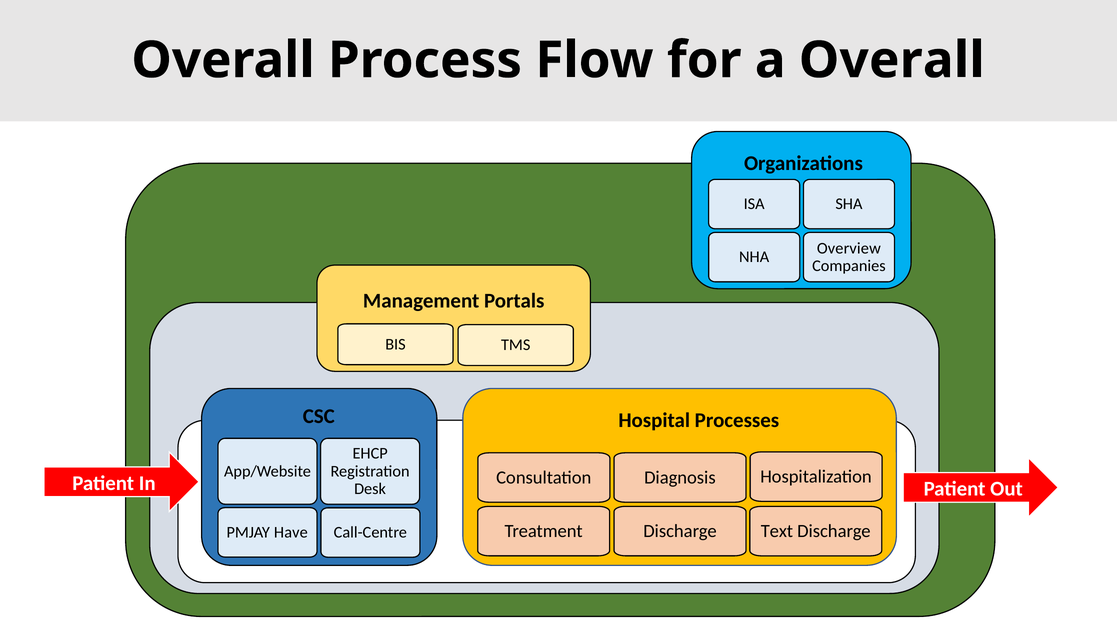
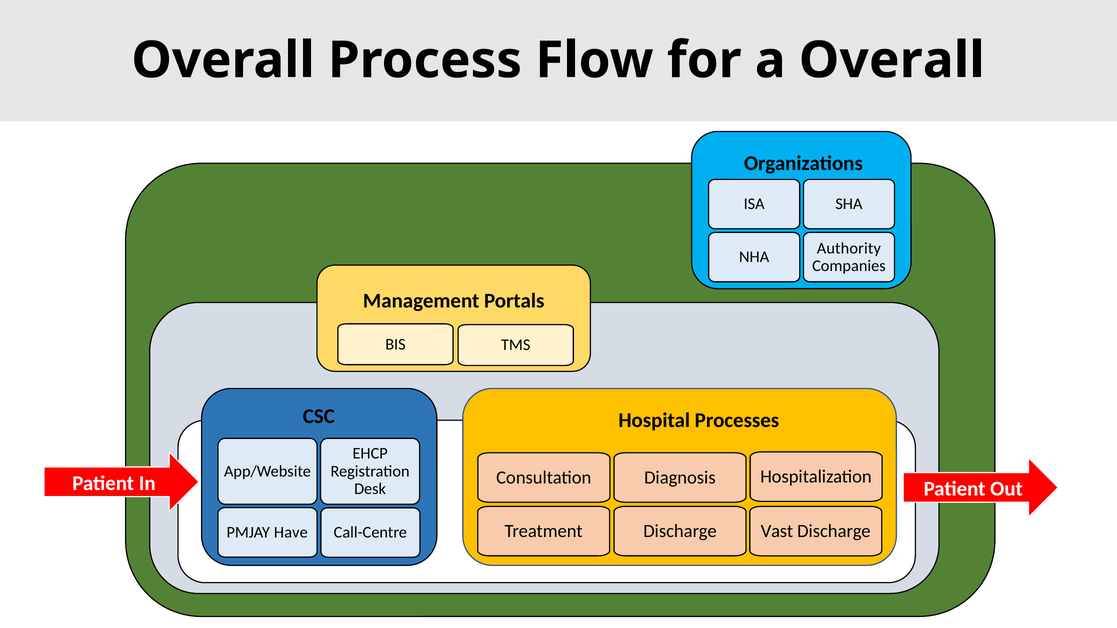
Overview: Overview -> Authority
Text: Text -> Vast
